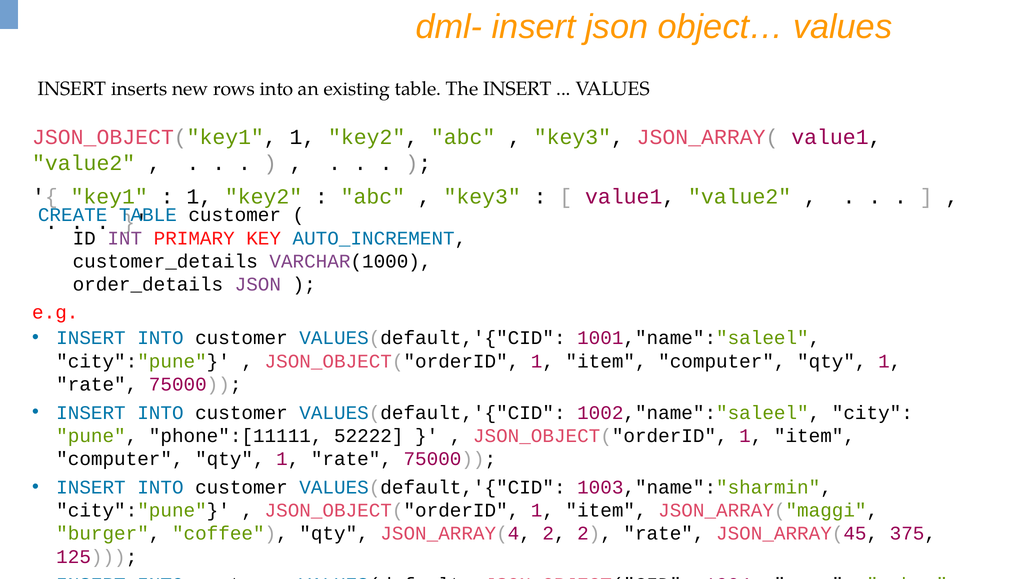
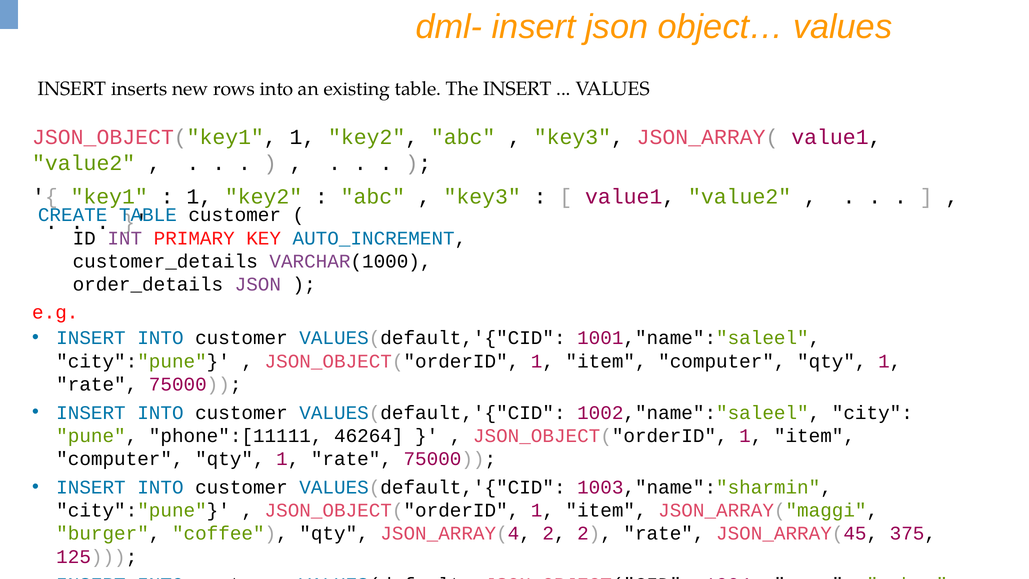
52222: 52222 -> 46264
